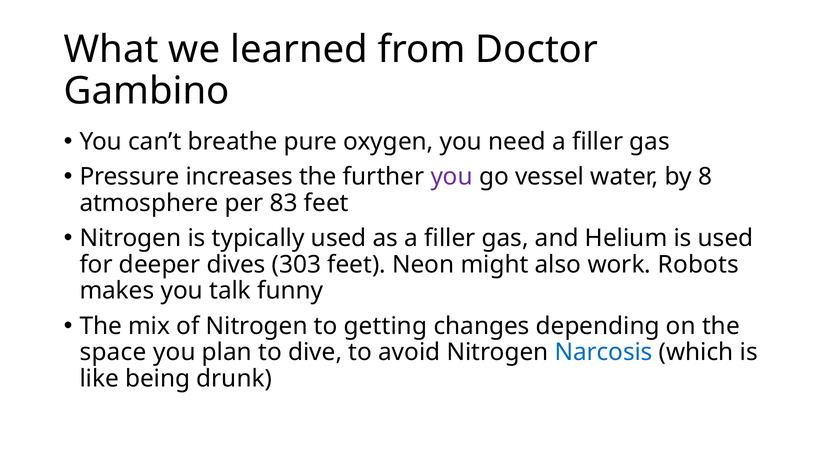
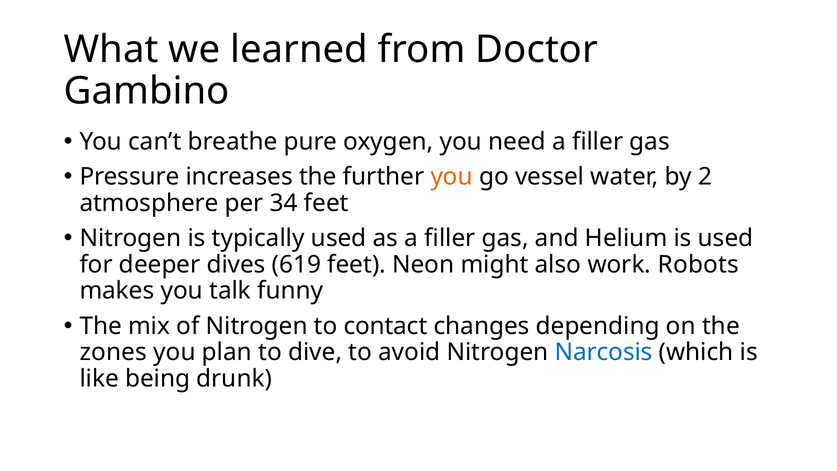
you at (452, 177) colour: purple -> orange
8: 8 -> 2
83: 83 -> 34
303: 303 -> 619
getting: getting -> contact
space: space -> zones
